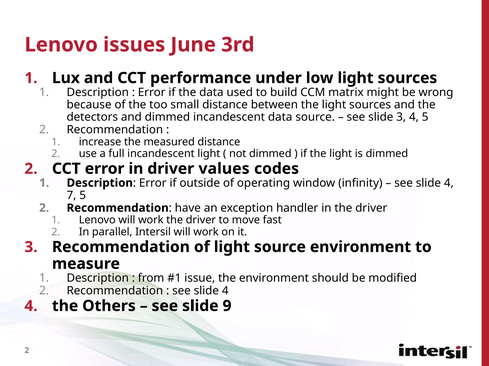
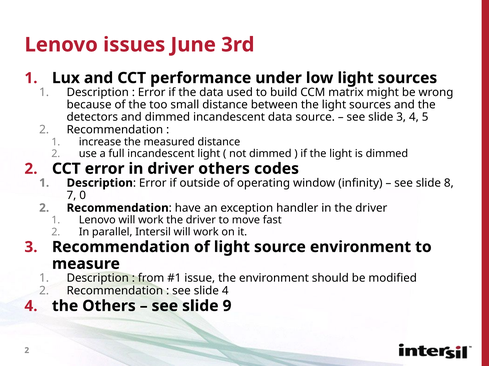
driver values: values -> others
4 at (449, 183): 4 -> 8
7 5: 5 -> 0
